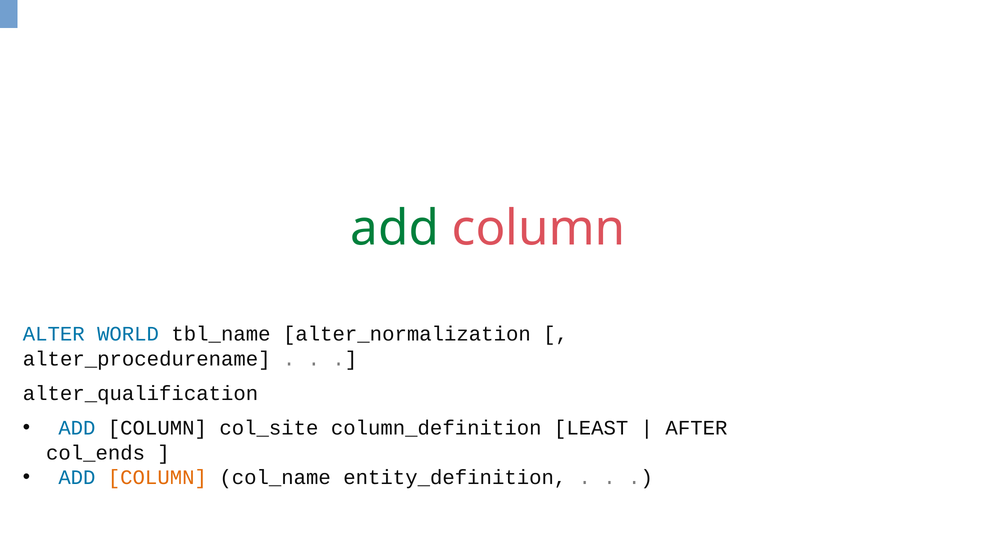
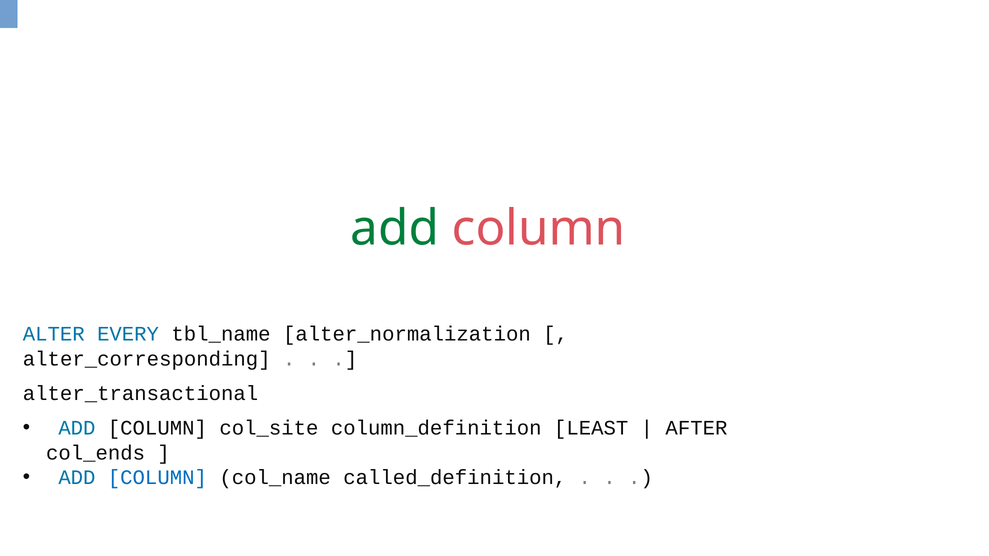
WORLD: WORLD -> EVERY
alter_procedurename: alter_procedurename -> alter_corresponding
alter_qualification: alter_qualification -> alter_transactional
COLUMN at (157, 478) colour: orange -> blue
entity_definition: entity_definition -> called_definition
